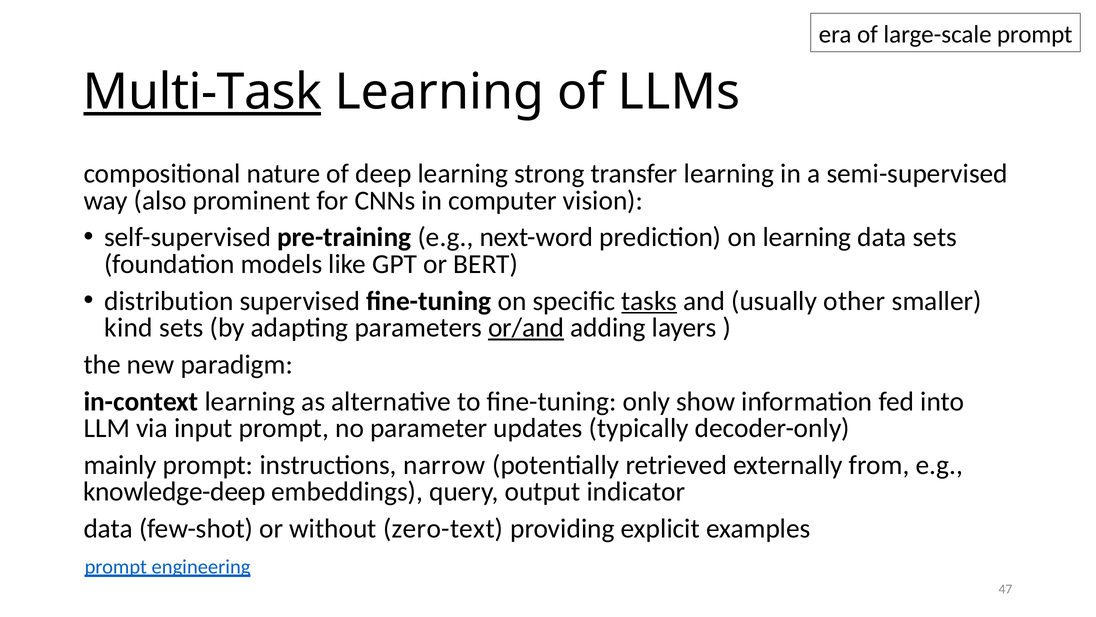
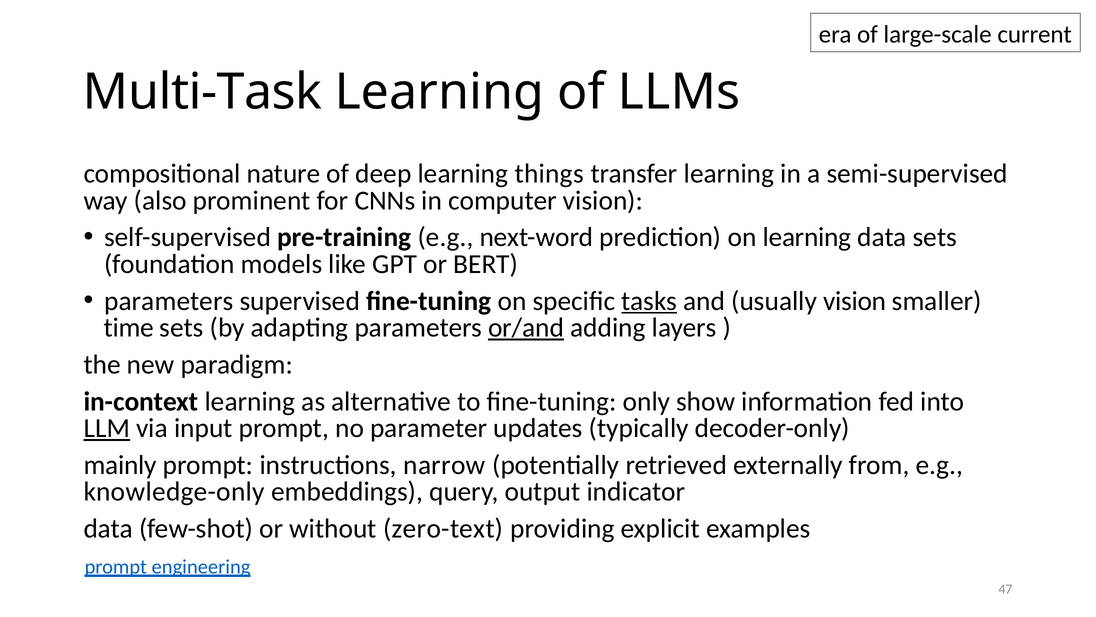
large-scale prompt: prompt -> current
Multi-Task underline: present -> none
strong: strong -> things
distribution at (169, 301): distribution -> parameters
usually other: other -> vision
kind: kind -> time
LLM underline: none -> present
knowledge-deep: knowledge-deep -> knowledge-only
